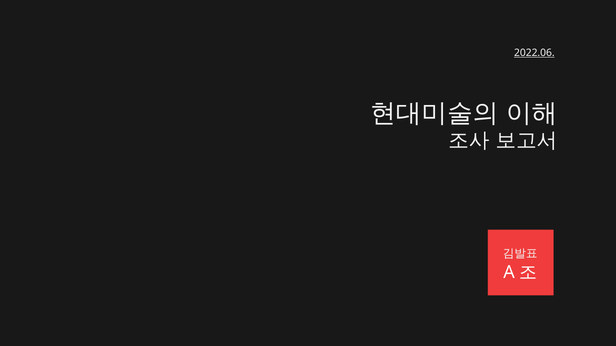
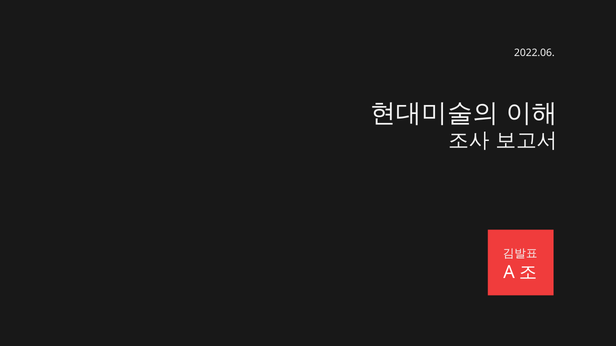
2022.06 underline: present -> none
